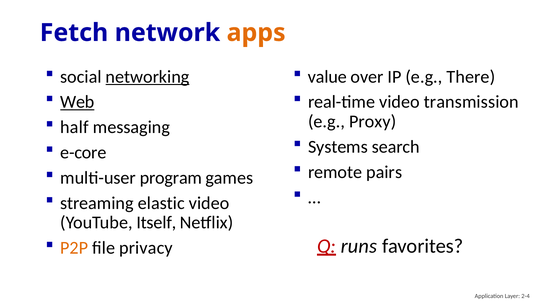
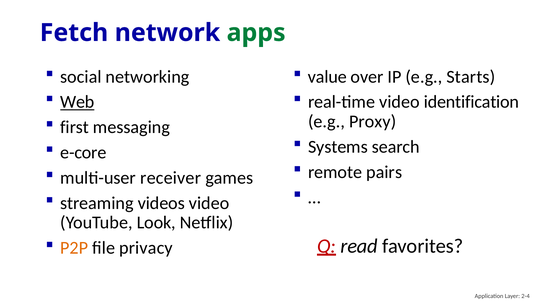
apps colour: orange -> green
networking underline: present -> none
There: There -> Starts
transmission: transmission -> identification
half: half -> first
program: program -> receiver
elastic: elastic -> videos
Itself: Itself -> Look
runs: runs -> read
